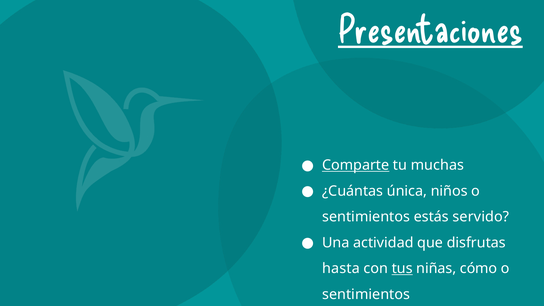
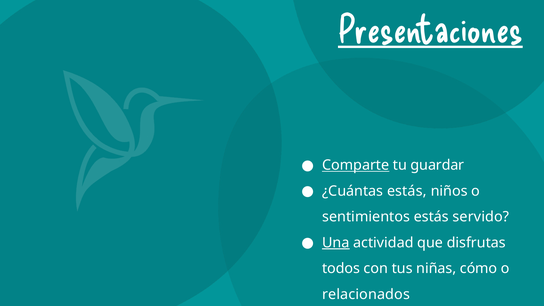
muchas: muchas -> guardar
¿Cuántas única: única -> estás
Una underline: none -> present
hasta: hasta -> todos
tus underline: present -> none
sentimientos at (366, 294): sentimientos -> relacionados
